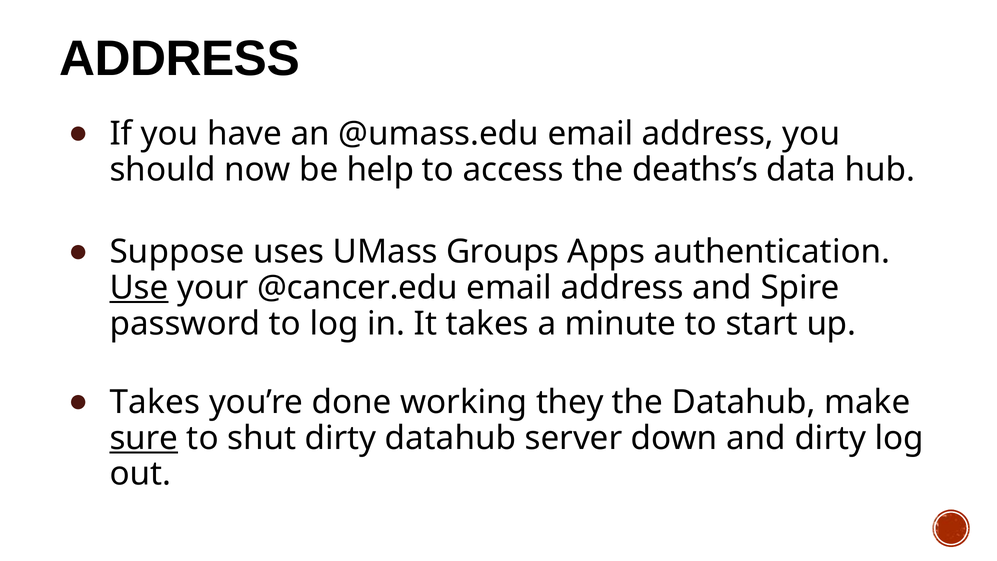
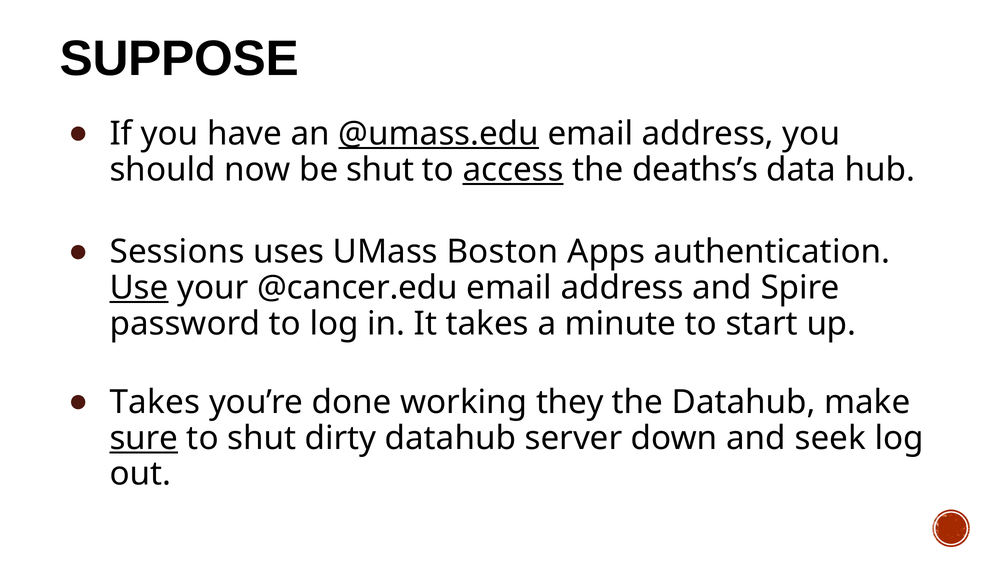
ADDRESS at (179, 59): ADDRESS -> SUPPOSE
@umass.edu underline: none -> present
be help: help -> shut
access underline: none -> present
Suppose: Suppose -> Sessions
Groups: Groups -> Boston
and dirty: dirty -> seek
